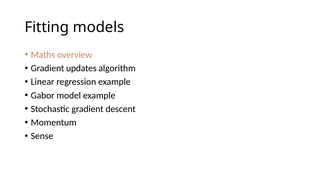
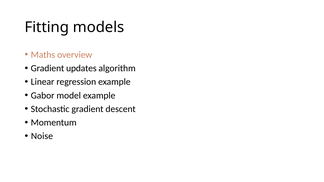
Sense: Sense -> Noise
